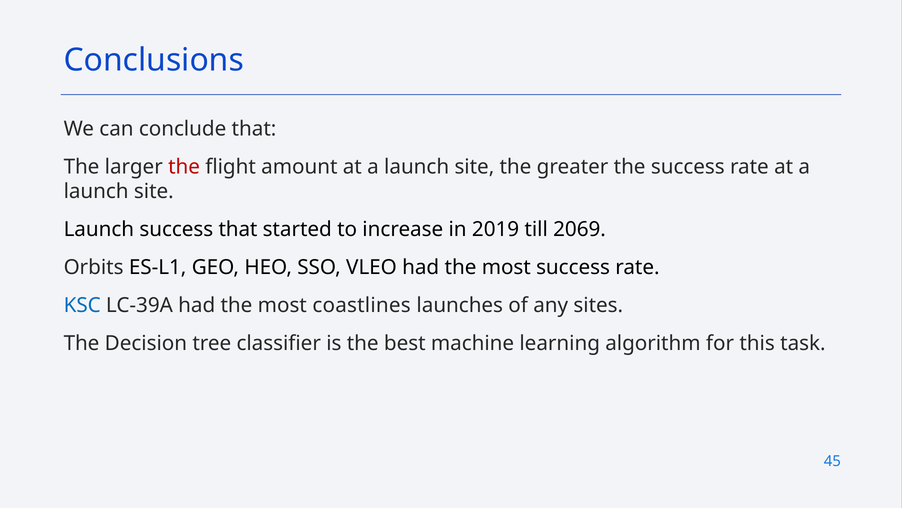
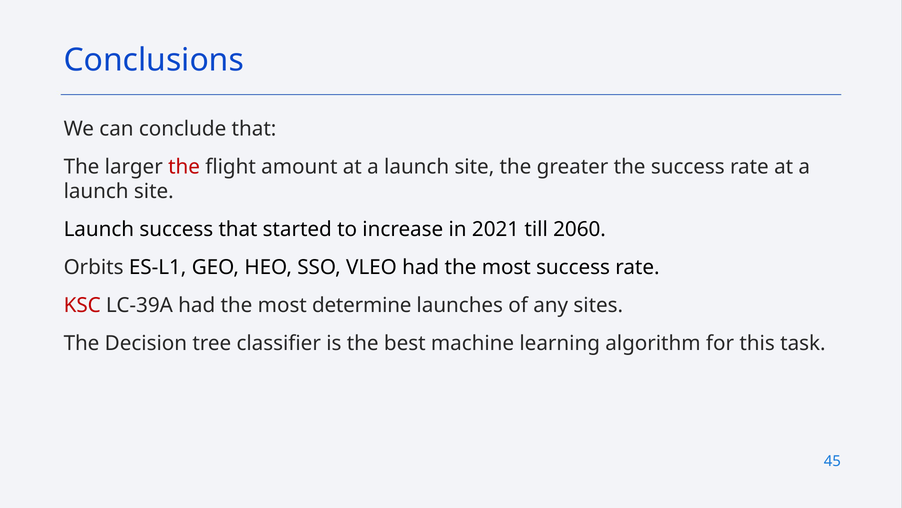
2019: 2019 -> 2021
2069: 2069 -> 2060
KSC colour: blue -> red
coastlines: coastlines -> determine
